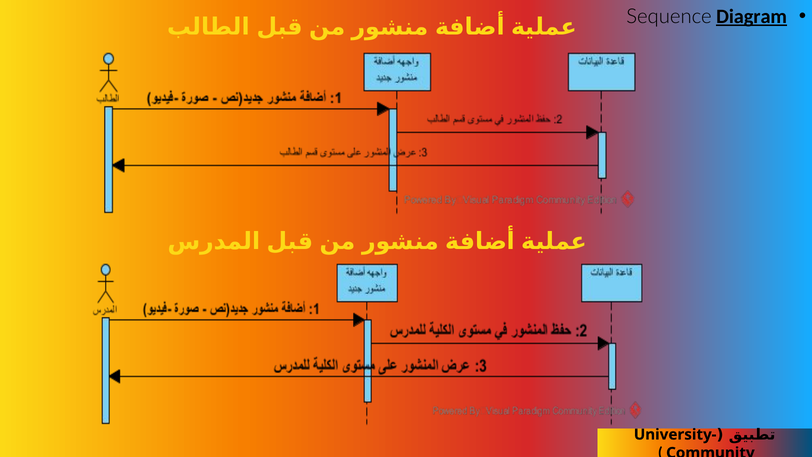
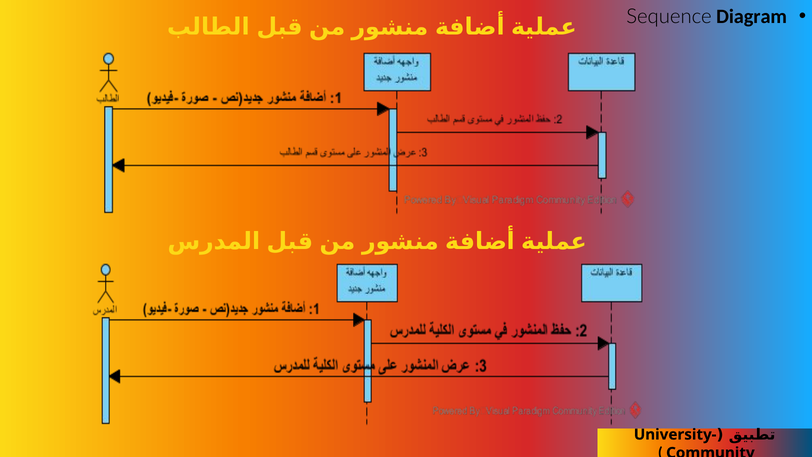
Diagram underline: present -> none
